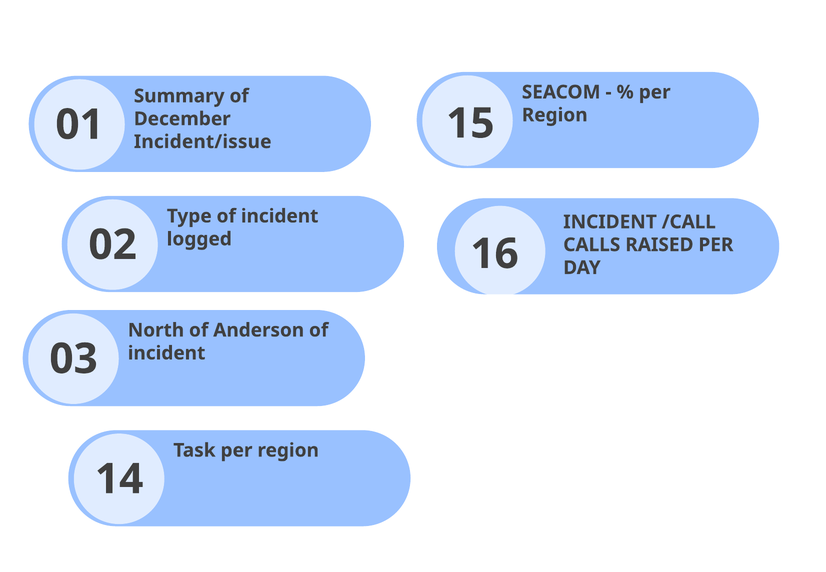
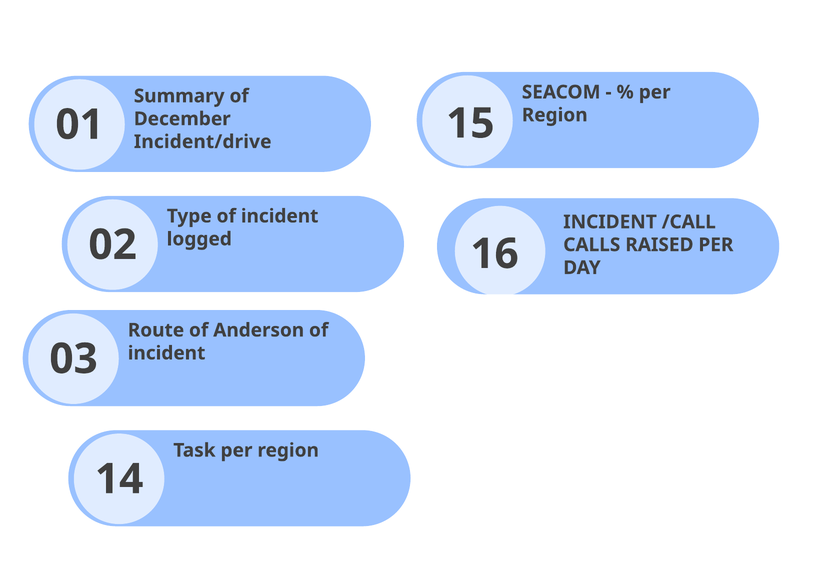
Incident/issue: Incident/issue -> Incident/drive
North: North -> Route
